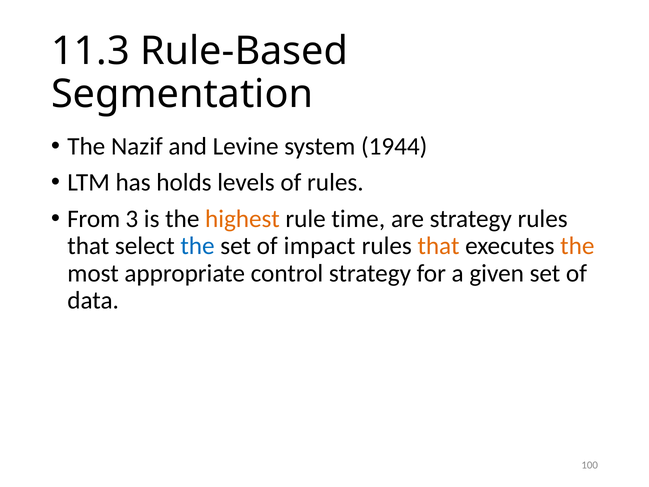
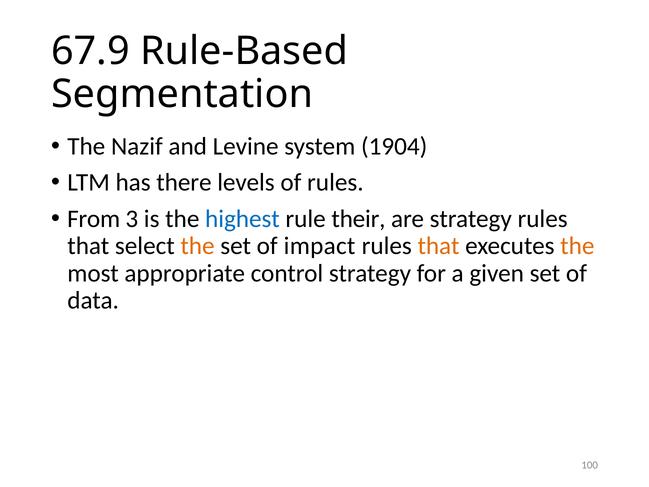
11.3: 11.3 -> 67.9
1944: 1944 -> 1904
holds: holds -> there
highest colour: orange -> blue
time: time -> their
the at (198, 246) colour: blue -> orange
